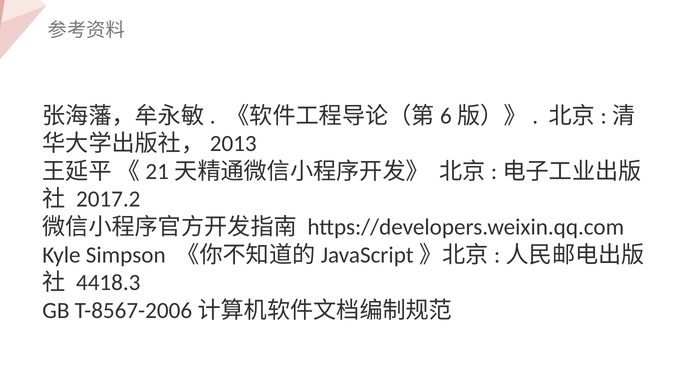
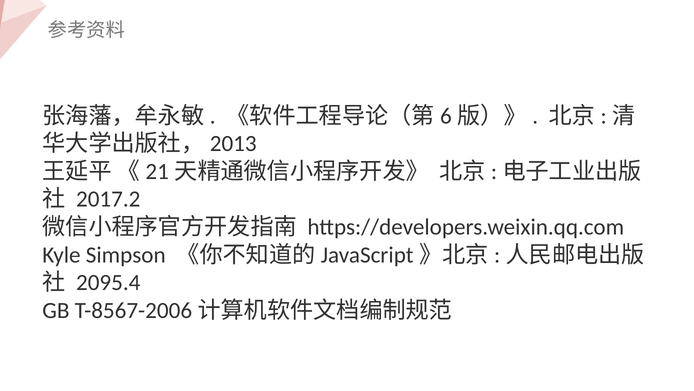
4418.3: 4418.3 -> 2095.4
